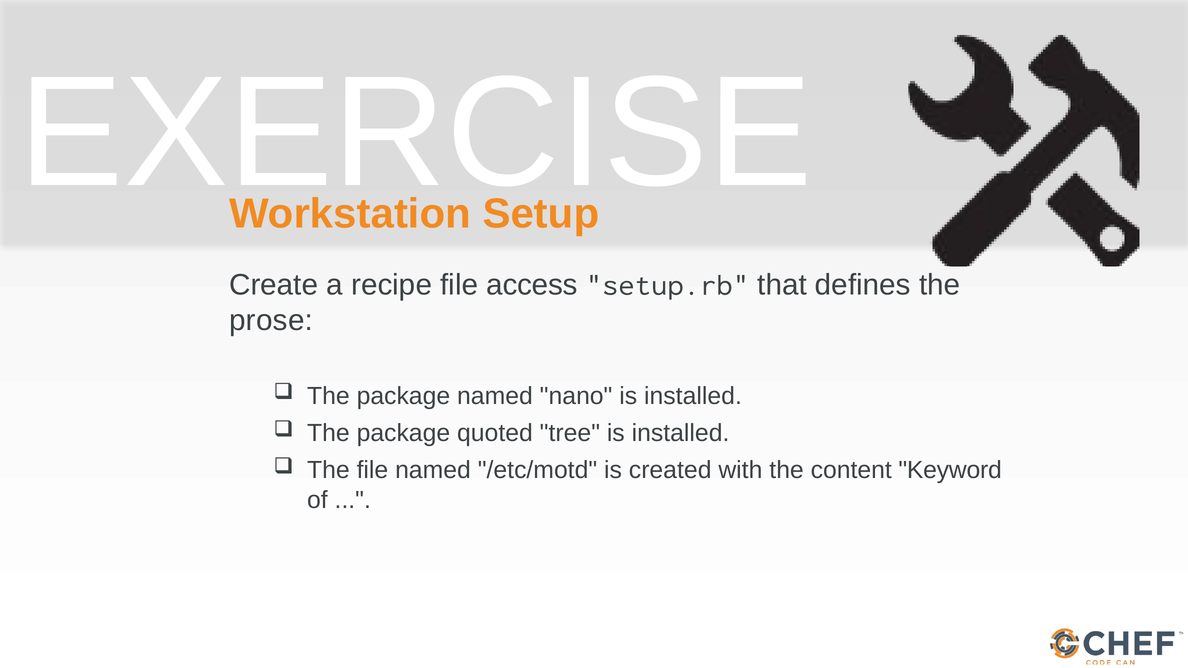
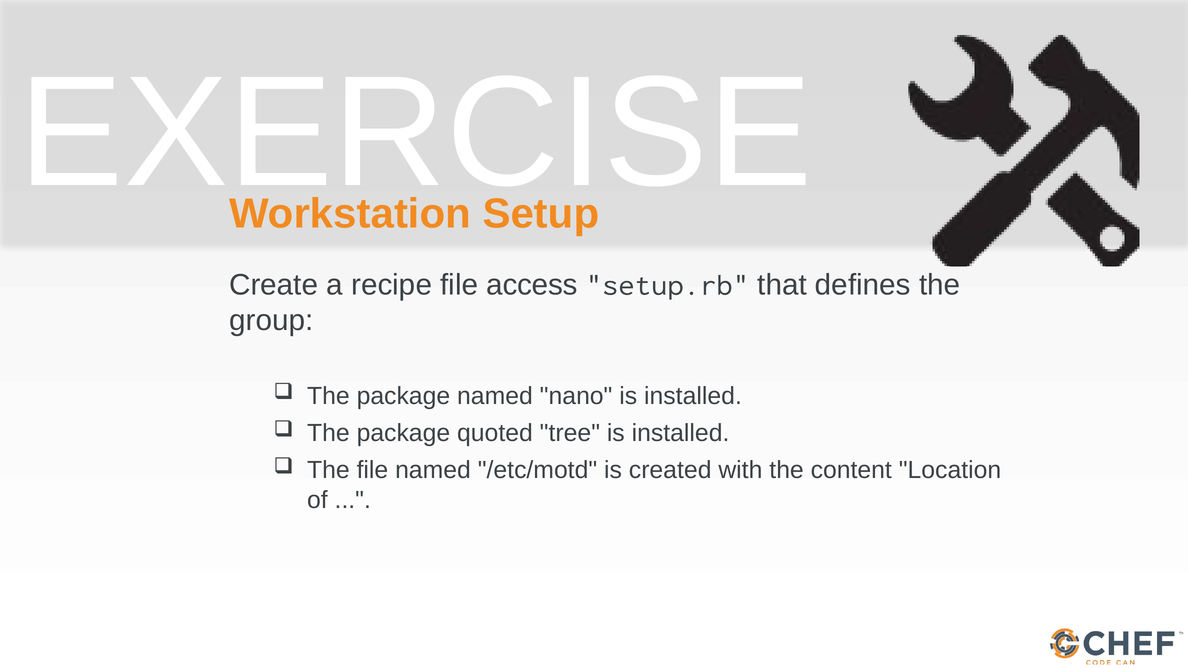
prose: prose -> group
Keyword: Keyword -> Location
